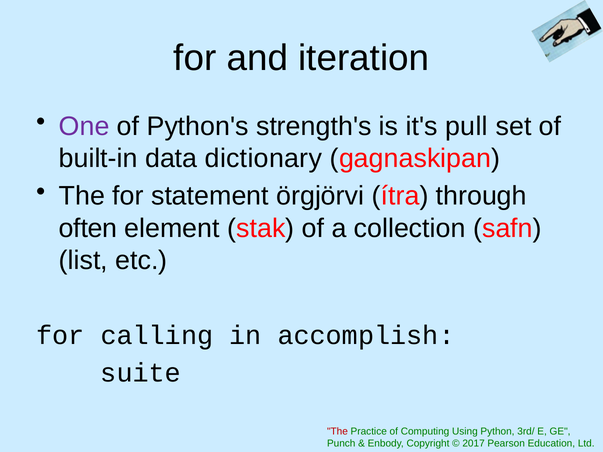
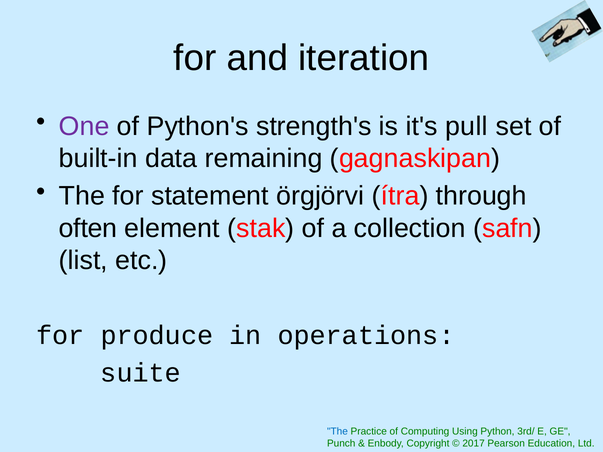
dictionary: dictionary -> remaining
calling: calling -> produce
accomplish: accomplish -> operations
The at (337, 431) colour: red -> blue
